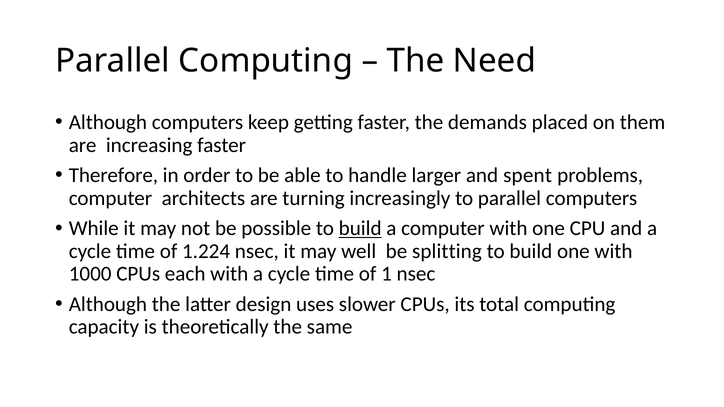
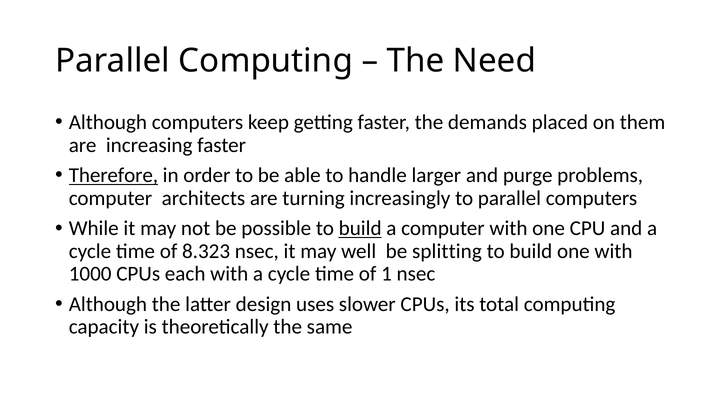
Therefore underline: none -> present
spent: spent -> purge
1.224: 1.224 -> 8.323
